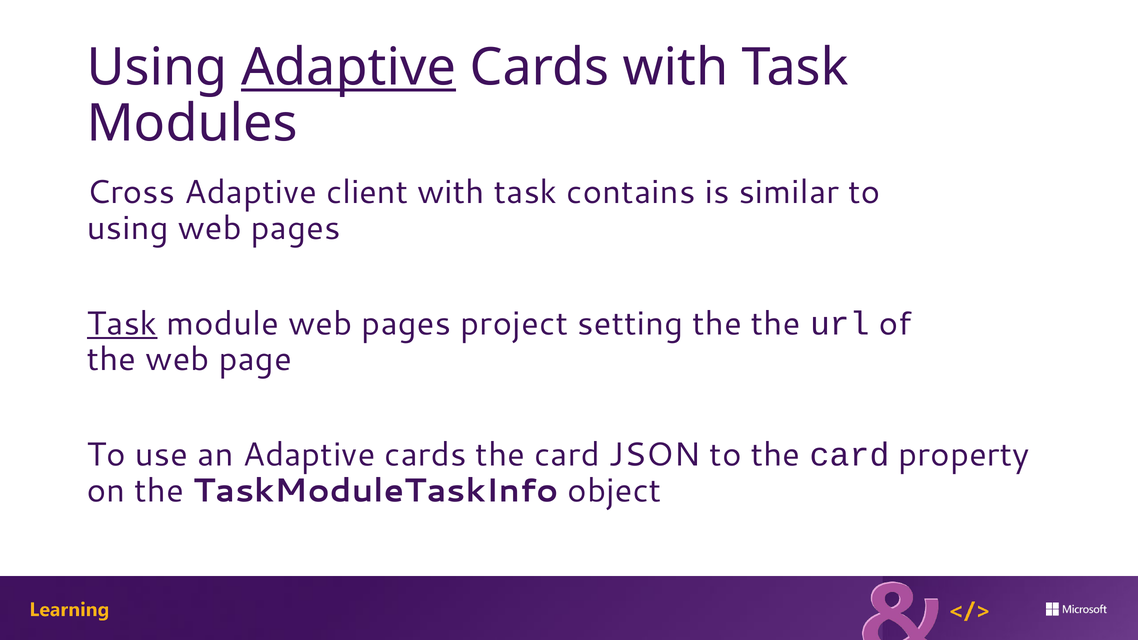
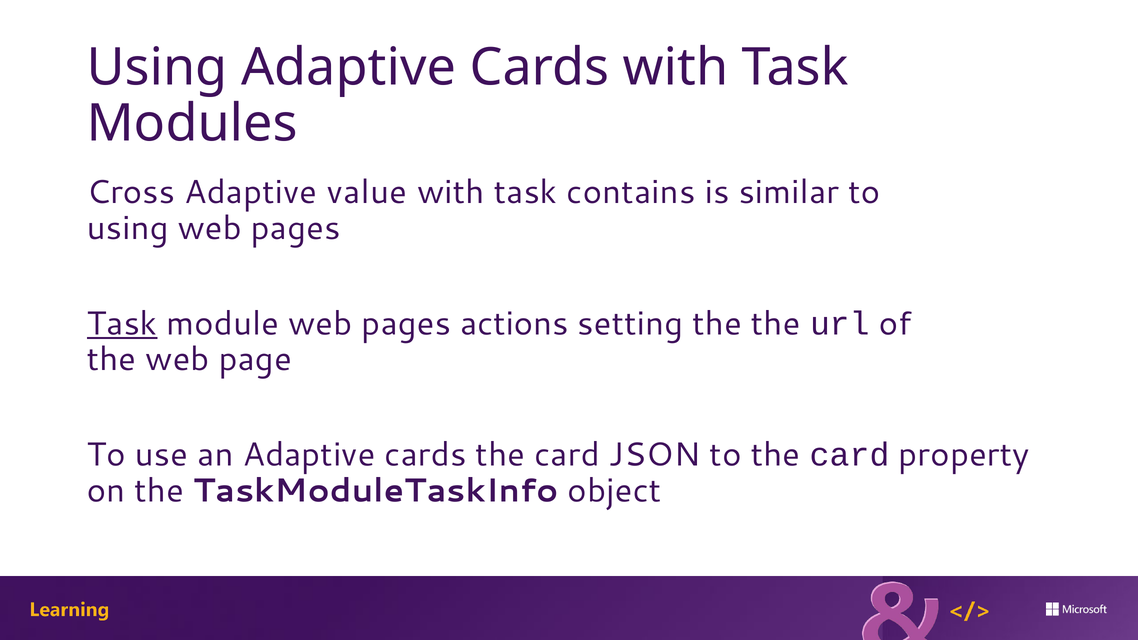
Adaptive at (349, 67) underline: present -> none
client: client -> value
project: project -> actions
